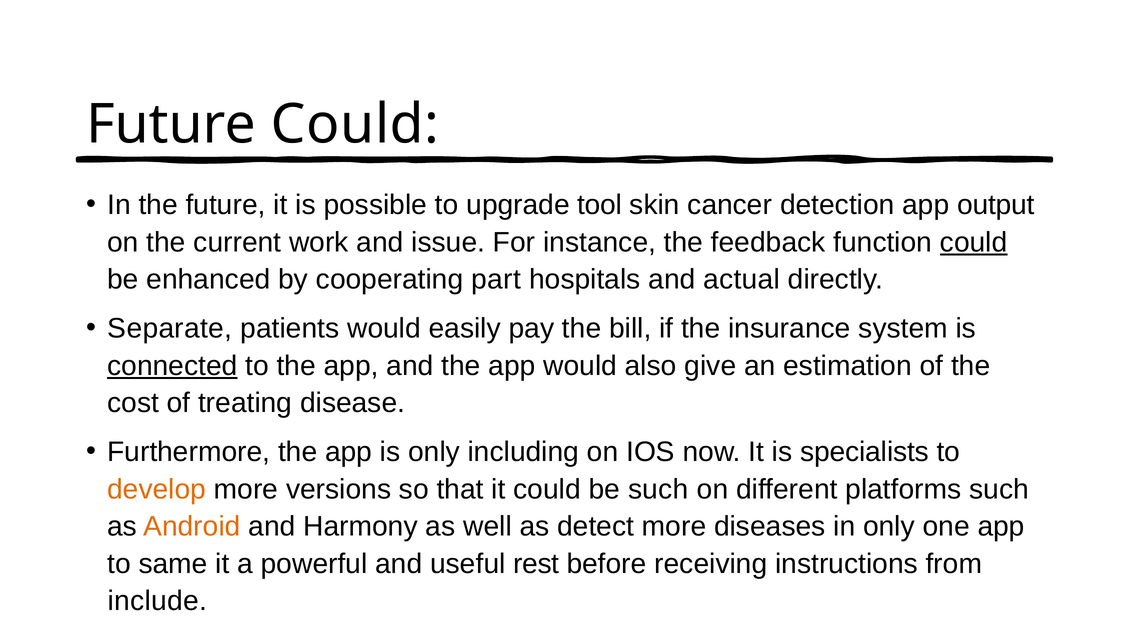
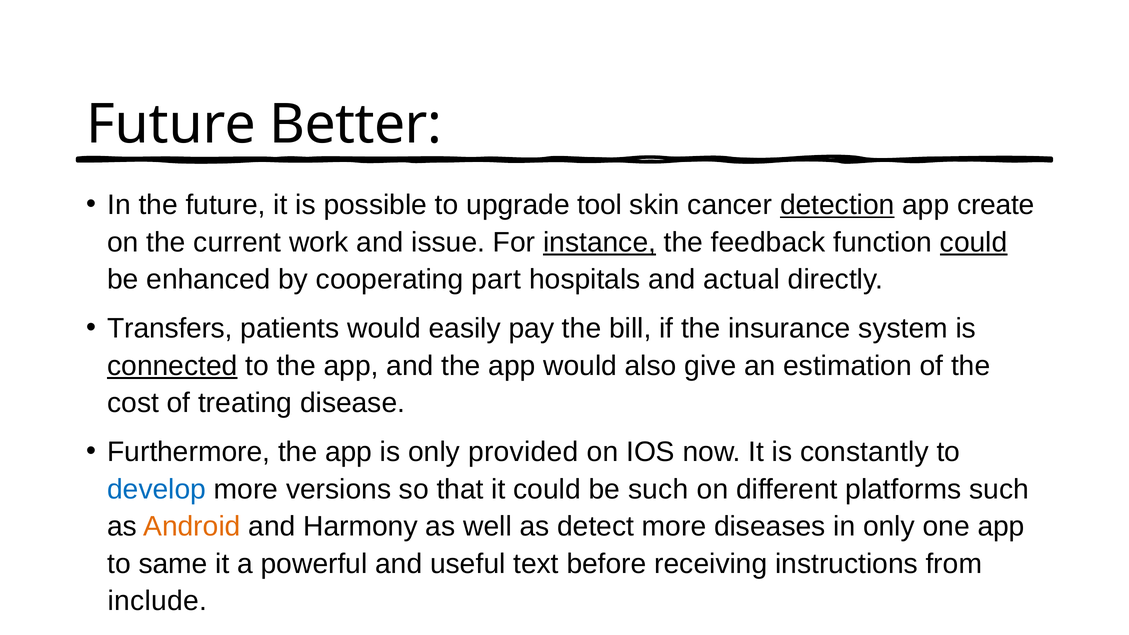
Future Could: Could -> Better
detection underline: none -> present
output: output -> create
instance underline: none -> present
Separate: Separate -> Transfers
including: including -> provided
specialists: specialists -> constantly
develop colour: orange -> blue
rest: rest -> text
